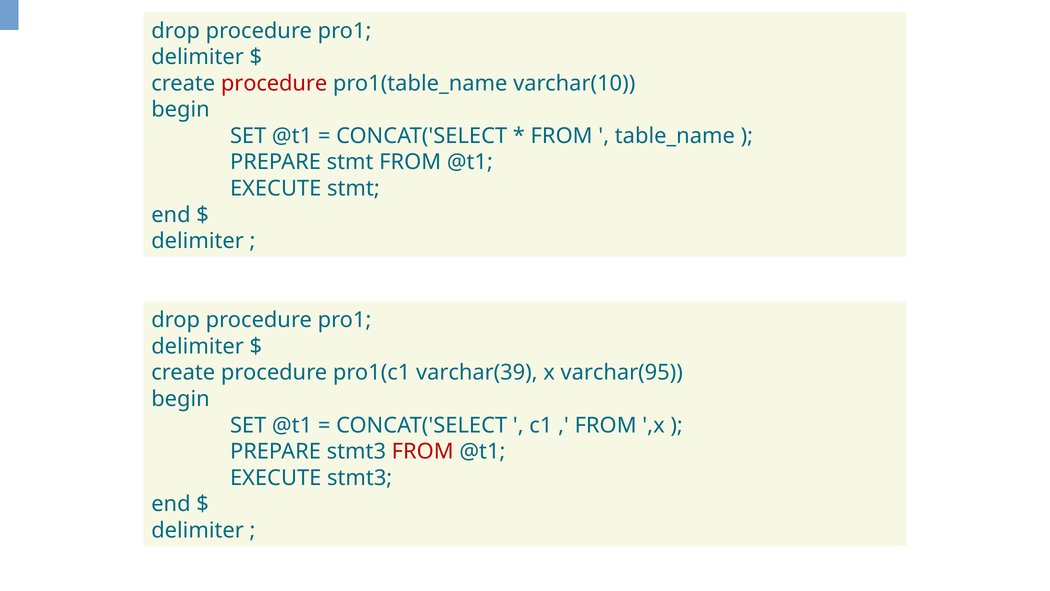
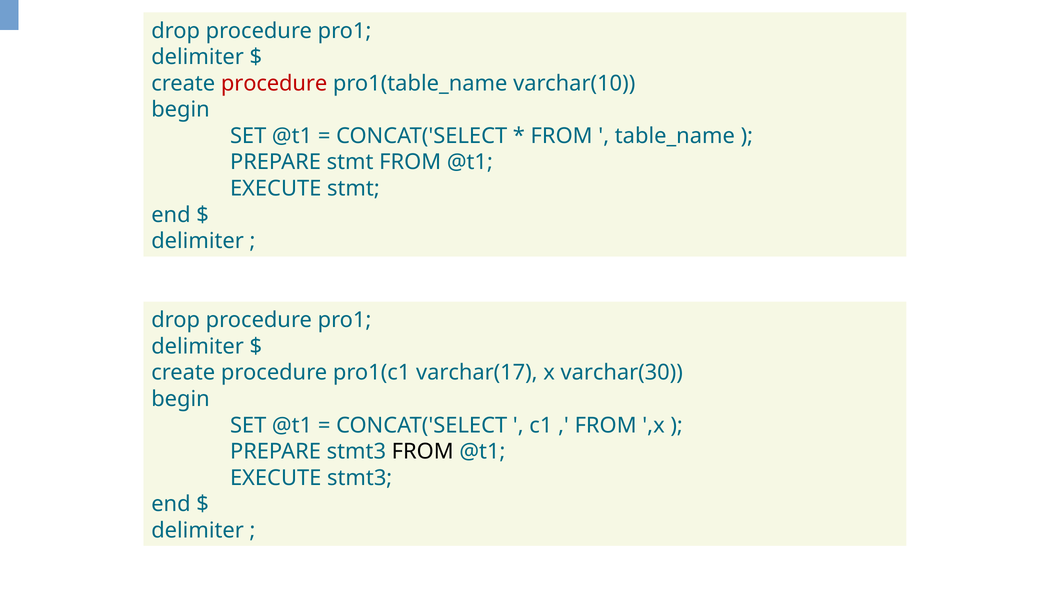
varchar(39: varchar(39 -> varchar(17
varchar(95: varchar(95 -> varchar(30
FROM at (423, 451) colour: red -> black
